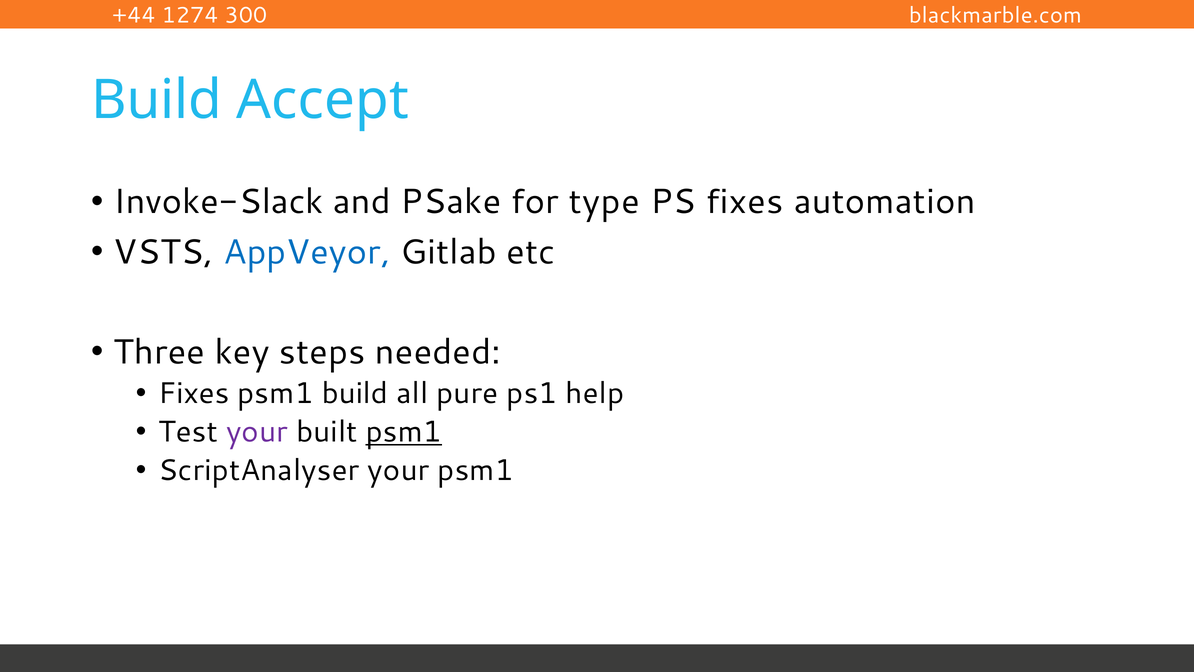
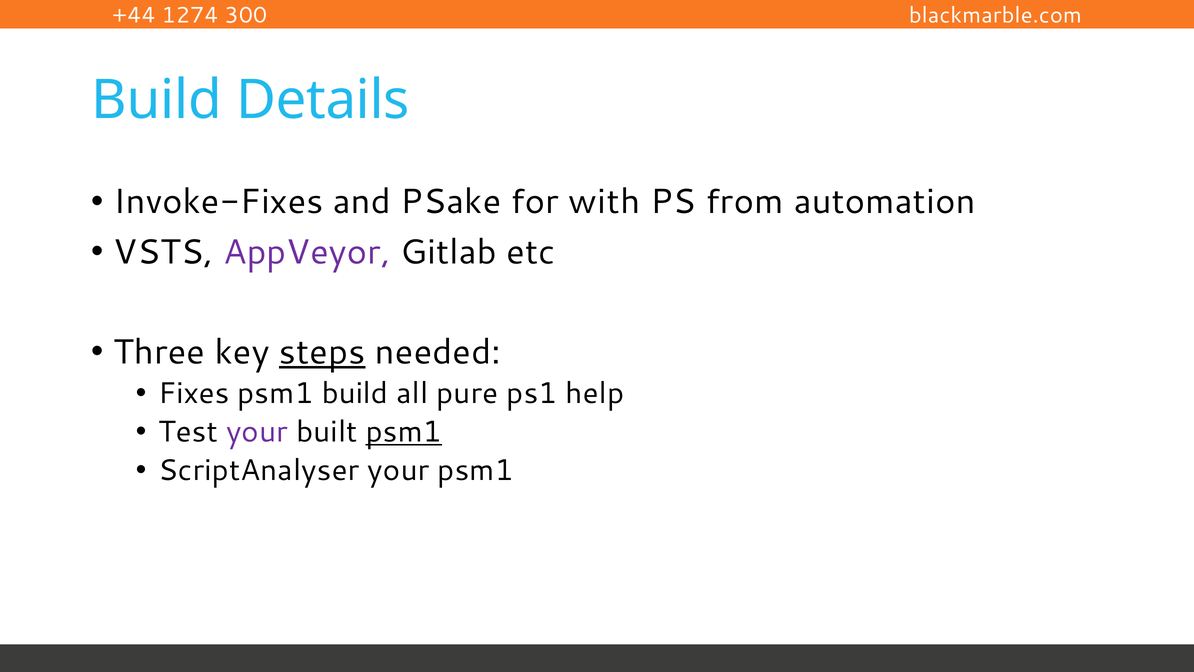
Accept: Accept -> Details
Invoke-Slack: Invoke-Slack -> Invoke-Fixes
type: type -> with
PS fixes: fixes -> from
AppVeyor colour: blue -> purple
steps underline: none -> present
